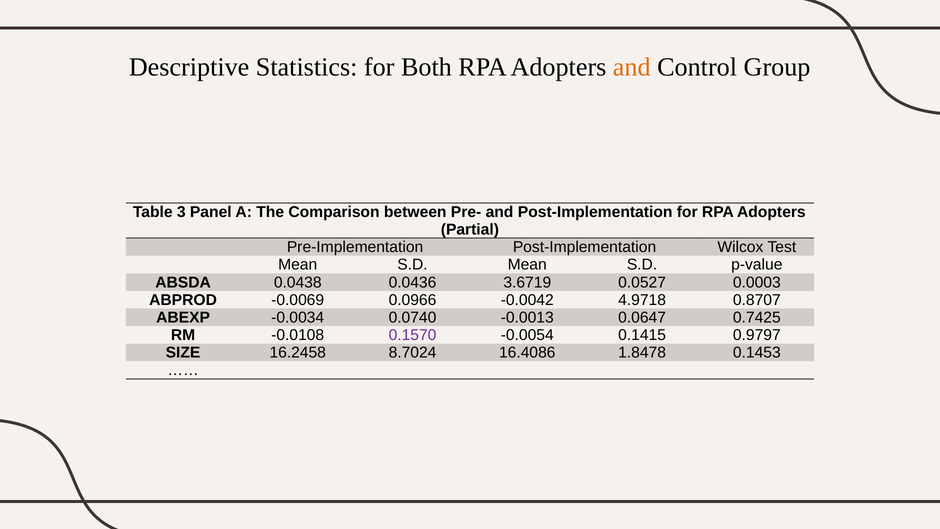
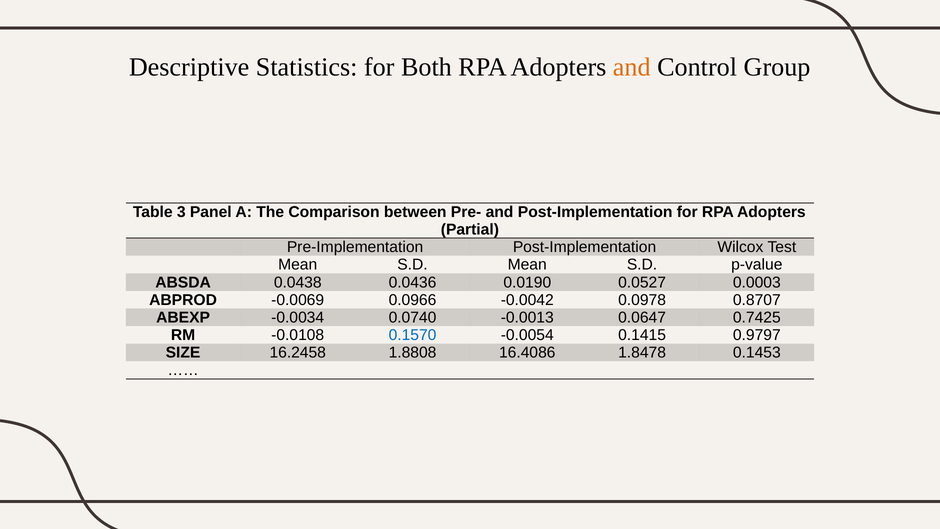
3.6719: 3.6719 -> 0.0190
4.9718: 4.9718 -> 0.0978
0.1570 colour: purple -> blue
8.7024: 8.7024 -> 1.8808
